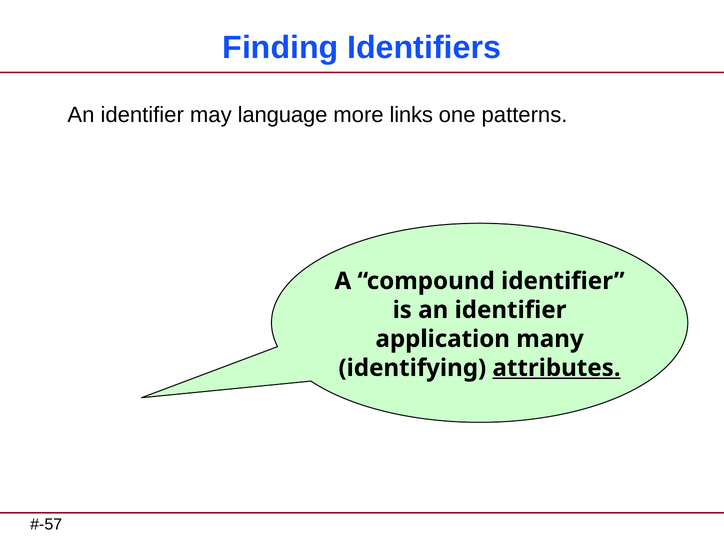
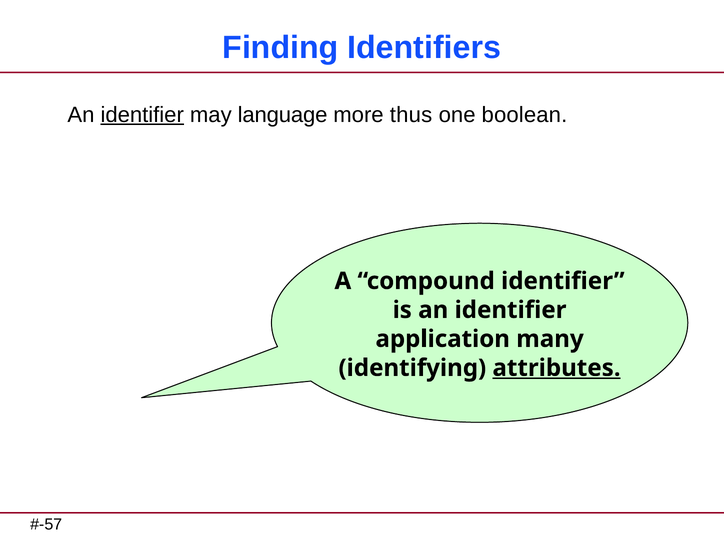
identifier at (142, 115) underline: none -> present
links: links -> thus
patterns: patterns -> boolean
